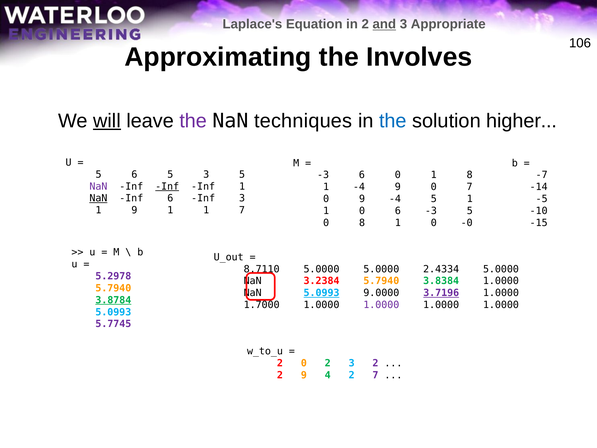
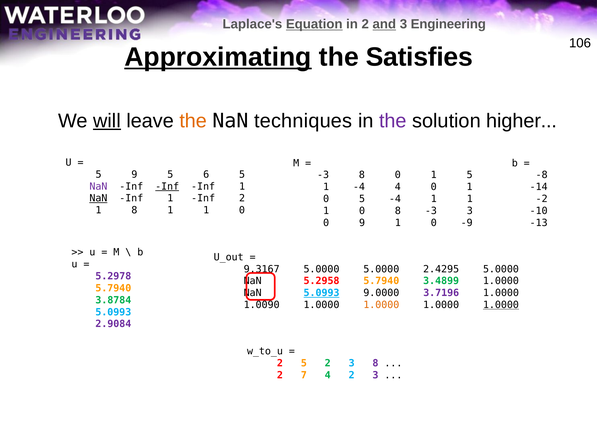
Equation underline: none -> present
Appropriate: Appropriate -> Engineering
Approximating underline: none -> present
Involves: Involves -> Satisfies
the at (193, 121) colour: purple -> orange
the at (393, 121) colour: blue -> purple
5 6: 6 -> 9
5 3: 3 -> 6
-3 6: 6 -> 8
1 8: 8 -> 5
-7: -7 -> -8
-4 9: 9 -> 4
7 at (470, 187): 7 -> 1
6 at (170, 198): 6 -> 1
Inf 3: 3 -> 2
0 9: 9 -> 5
-4 5: 5 -> 1
-5: -5 -> -2
1 9: 9 -> 8
7 at (242, 210): 7 -> 0
0 6: 6 -> 8
-3 5: 5 -> 3
0 8: 8 -> 9
-0: -0 -> -9
-15: -15 -> -13
8.7110: 8.7110 -> 9.3167
2.4334: 2.4334 -> 2.4295
3.2384: 3.2384 -> 5.2958
3.8384: 3.8384 -> 3.4899
3.7196 underline: present -> none
3.8784 underline: present -> none
1.7000: 1.7000 -> 1.0090
1.0000 at (381, 305) colour: purple -> orange
1.0000 at (501, 305) underline: none -> present
5.7745: 5.7745 -> 2.9084
2 0: 0 -> 5
3 2: 2 -> 8
2 9: 9 -> 7
4 2 7: 7 -> 3
